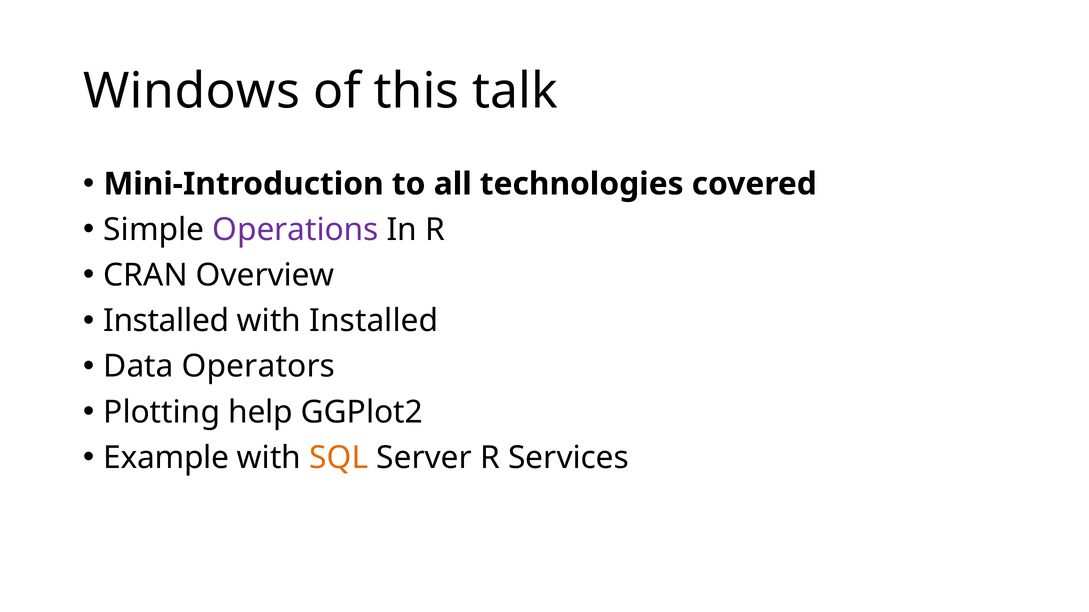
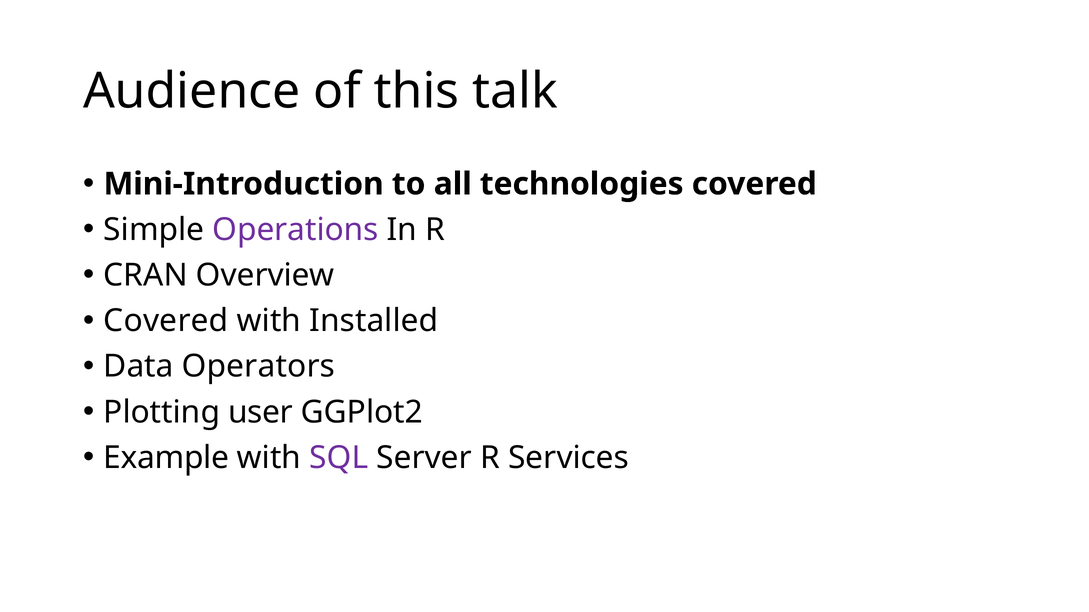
Windows: Windows -> Audience
Installed at (166, 321): Installed -> Covered
help: help -> user
SQL colour: orange -> purple
